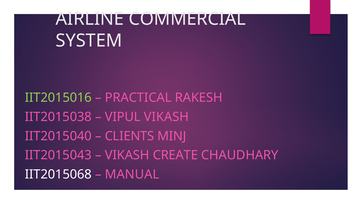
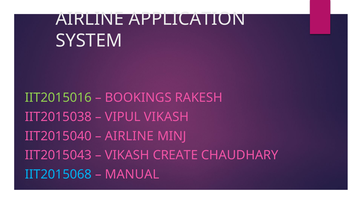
COMMERCIAL: COMMERCIAL -> APPLICATION
PRACTICAL: PRACTICAL -> BOOKINGS
CLIENTS at (129, 136): CLIENTS -> AIRLINE
IIT2015068 colour: white -> light blue
